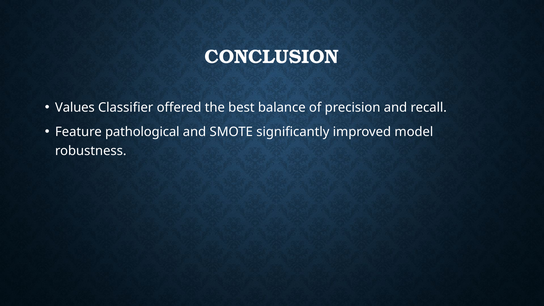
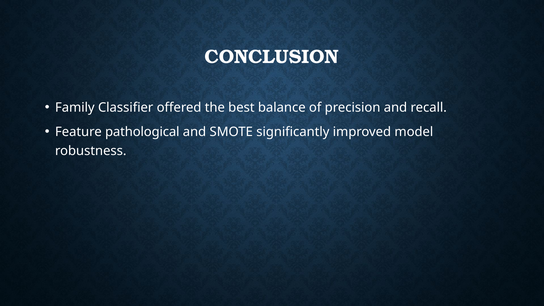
Values: Values -> Family
